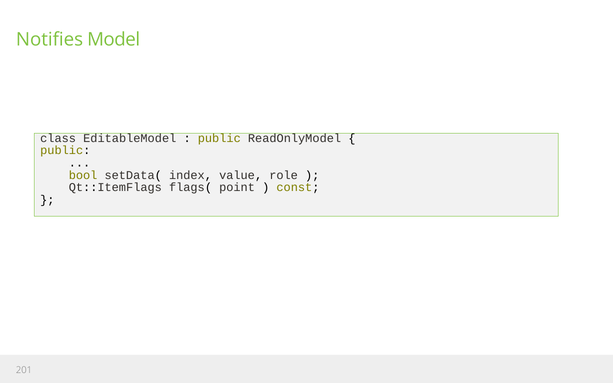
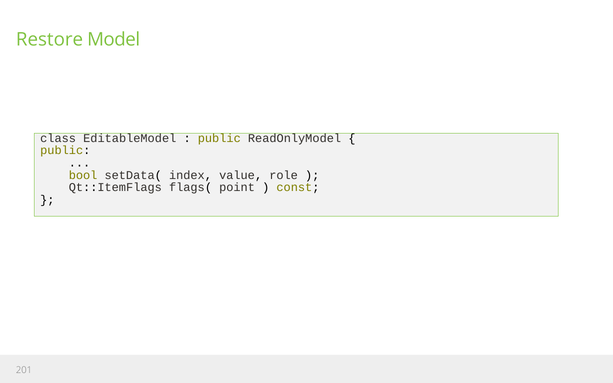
Notifies: Notifies -> Restore
